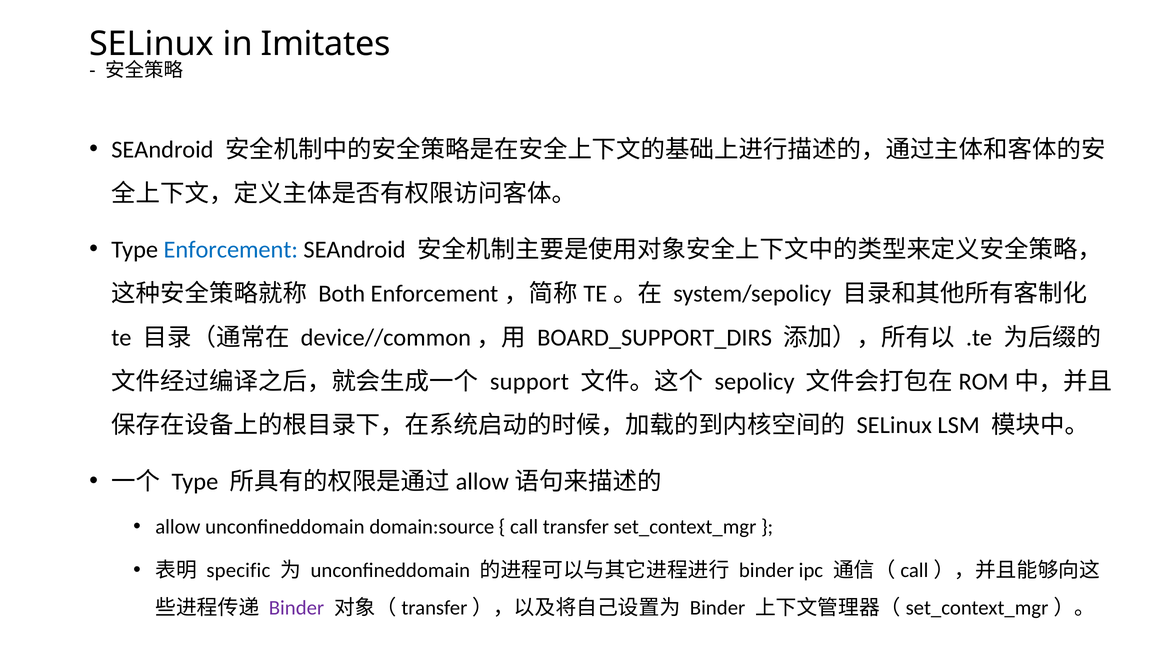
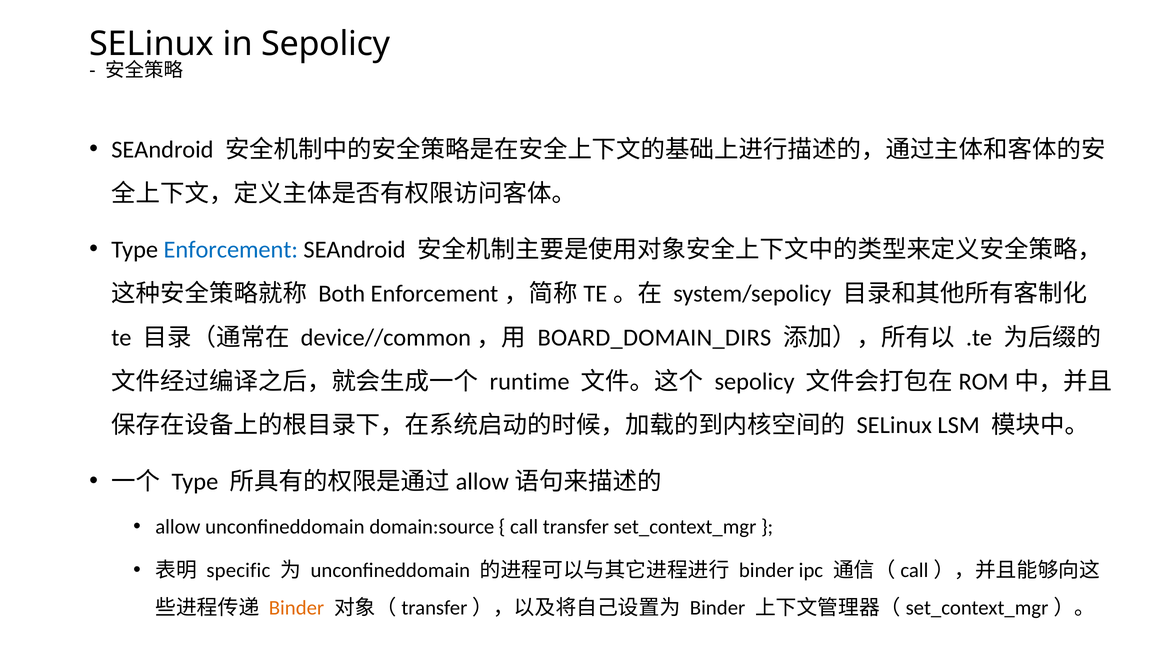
in Imitates: Imitates -> Sepolicy
BOARD_SUPPORT_DIRS: BOARD_SUPPORT_DIRS -> BOARD_DOMAIN_DIRS
support: support -> runtime
Binder at (297, 608) colour: purple -> orange
